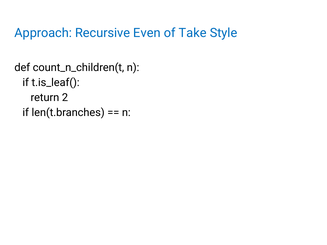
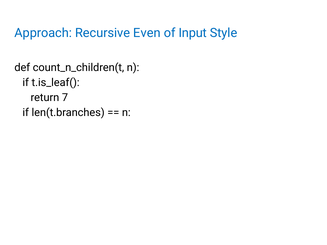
Take: Take -> Input
2: 2 -> 7
